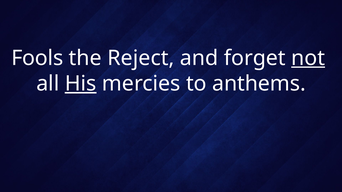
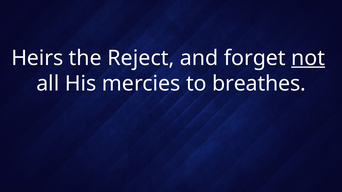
Fools: Fools -> Heirs
His underline: present -> none
anthems: anthems -> breathes
